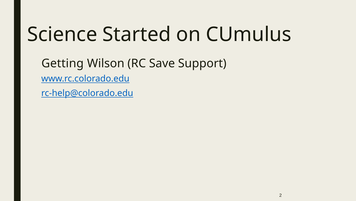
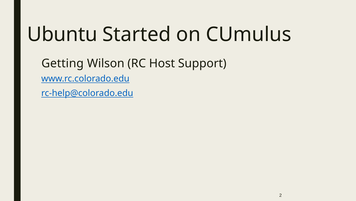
Science: Science -> Ubuntu
Save: Save -> Host
